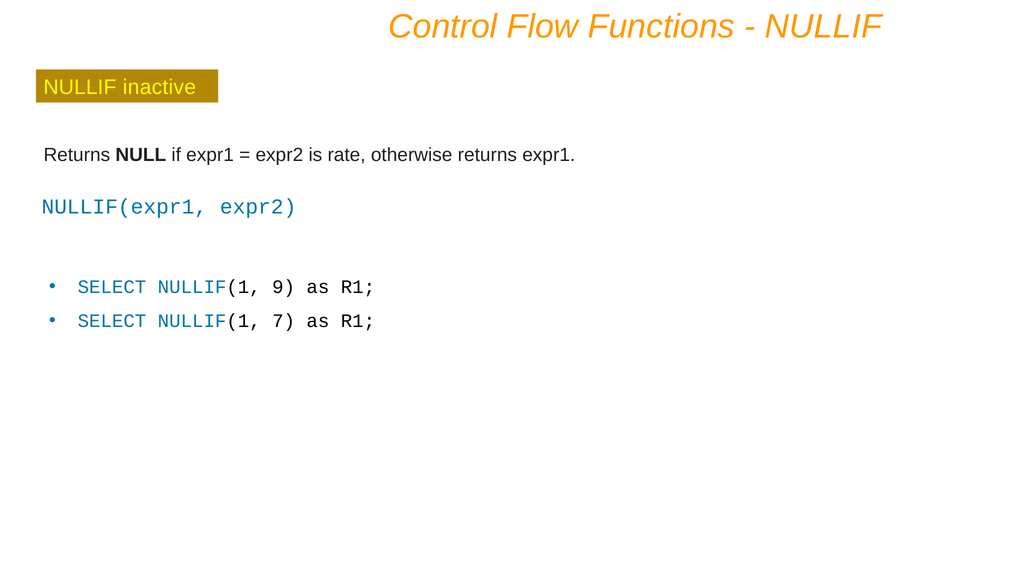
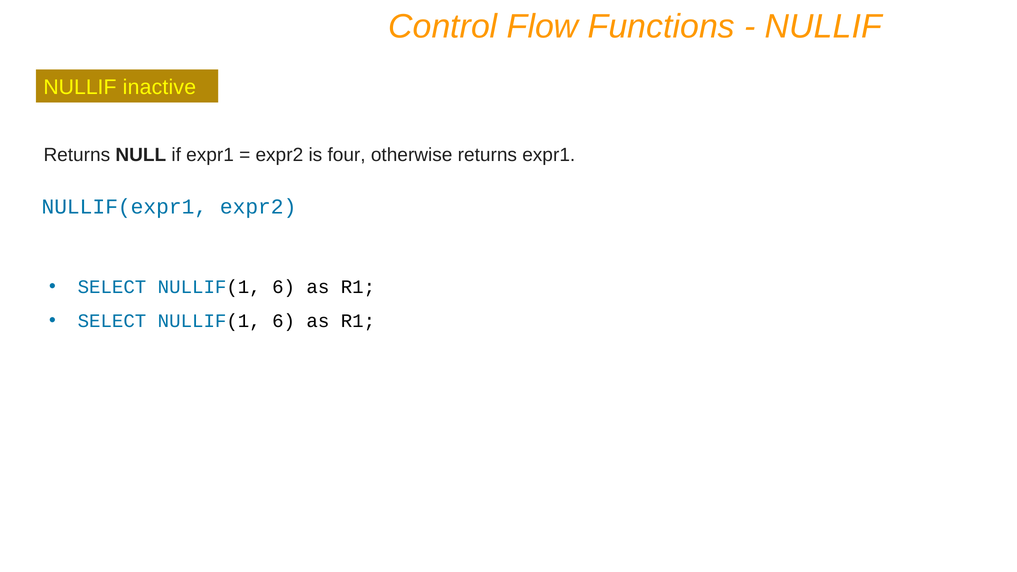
rate: rate -> four
9 at (284, 287): 9 -> 6
7 at (284, 321): 7 -> 6
